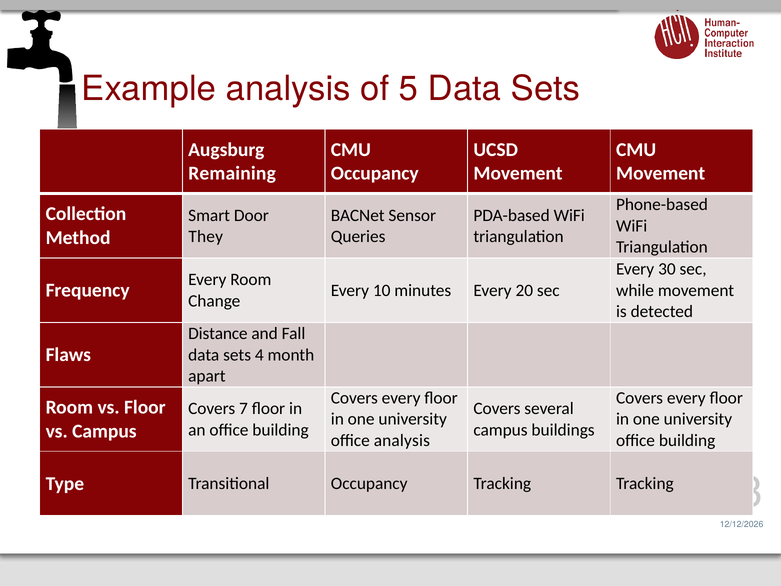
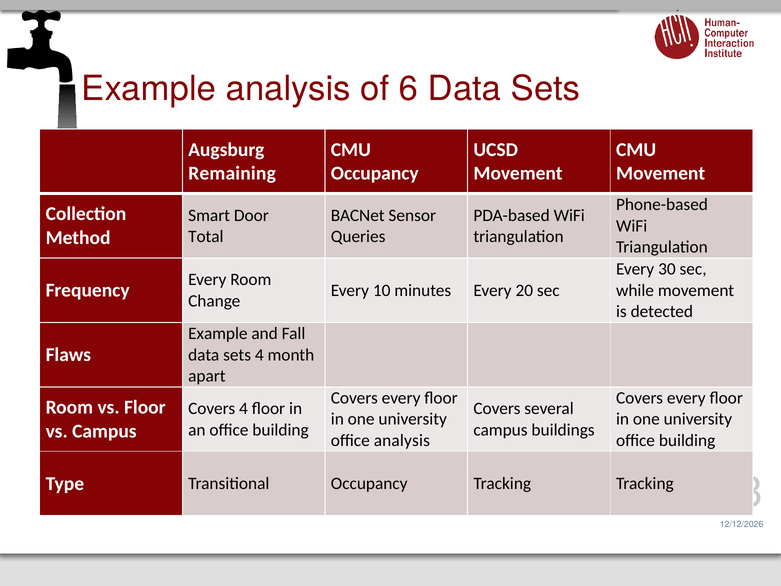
5: 5 -> 6
They: They -> Total
Distance at (218, 333): Distance -> Example
Covers 7: 7 -> 4
